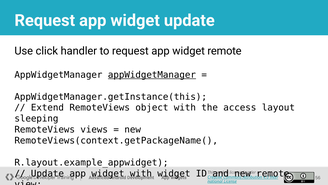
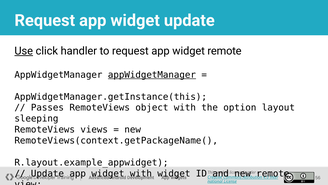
Use underline: none -> present
Extend: Extend -> Passes
access: access -> option
